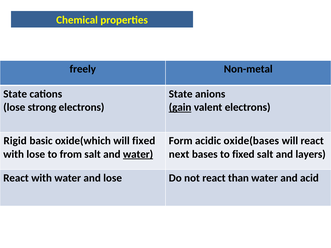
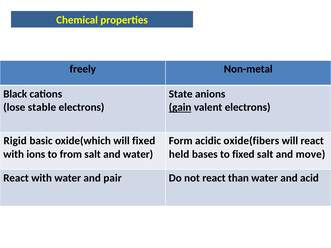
State at (15, 94): State -> Black
strong: strong -> stable
oxide(bases: oxide(bases -> oxide(fibers
with lose: lose -> ions
water at (138, 154) underline: present -> none
next: next -> held
layers: layers -> move
and lose: lose -> pair
